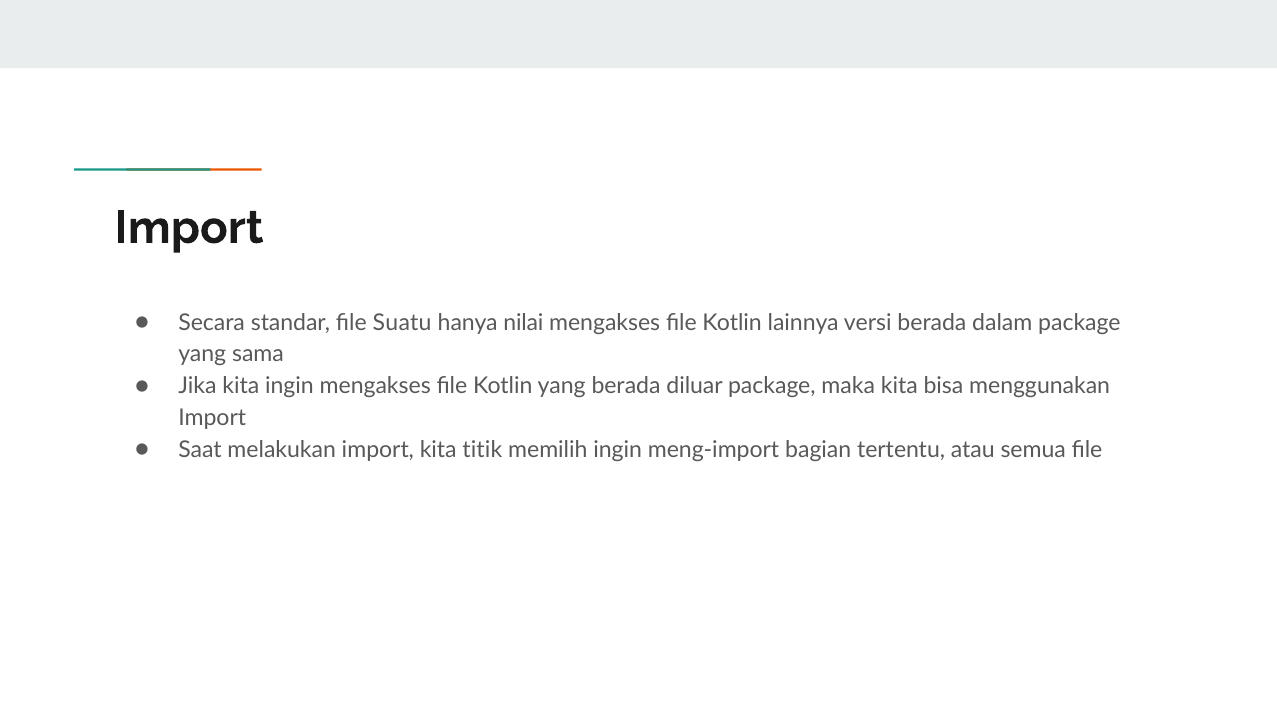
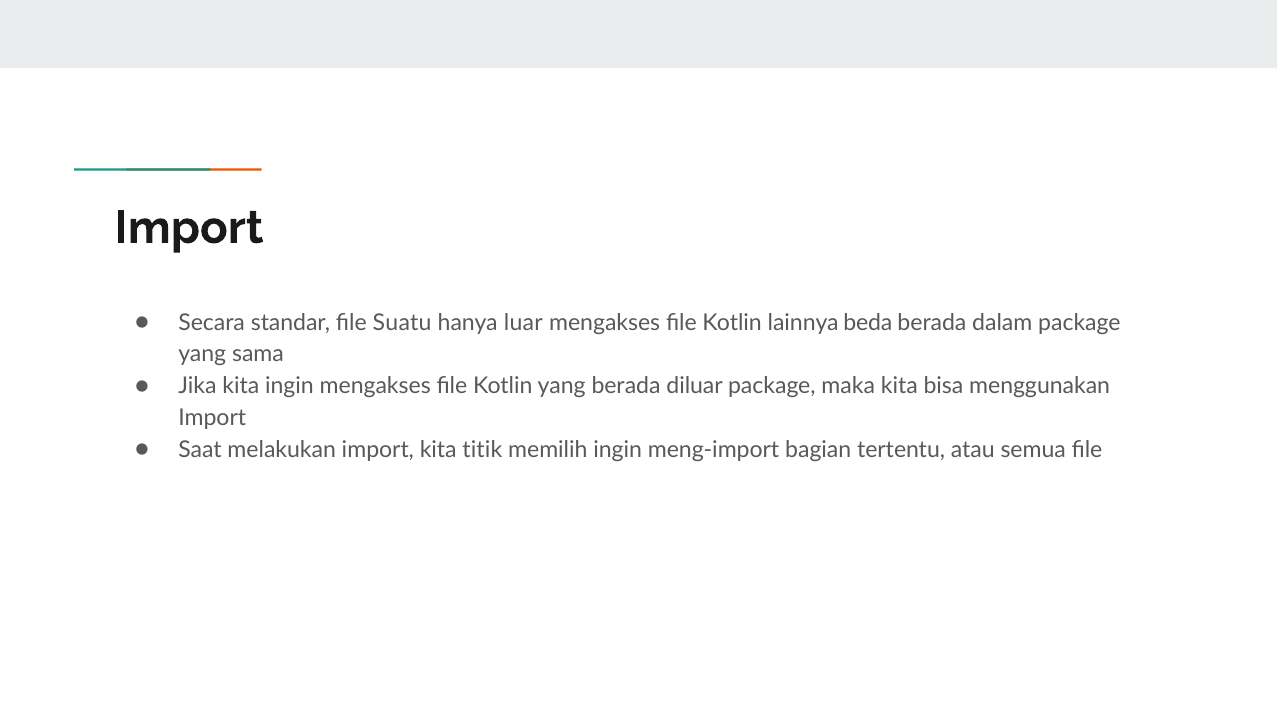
nilai: nilai -> luar
versi: versi -> beda
